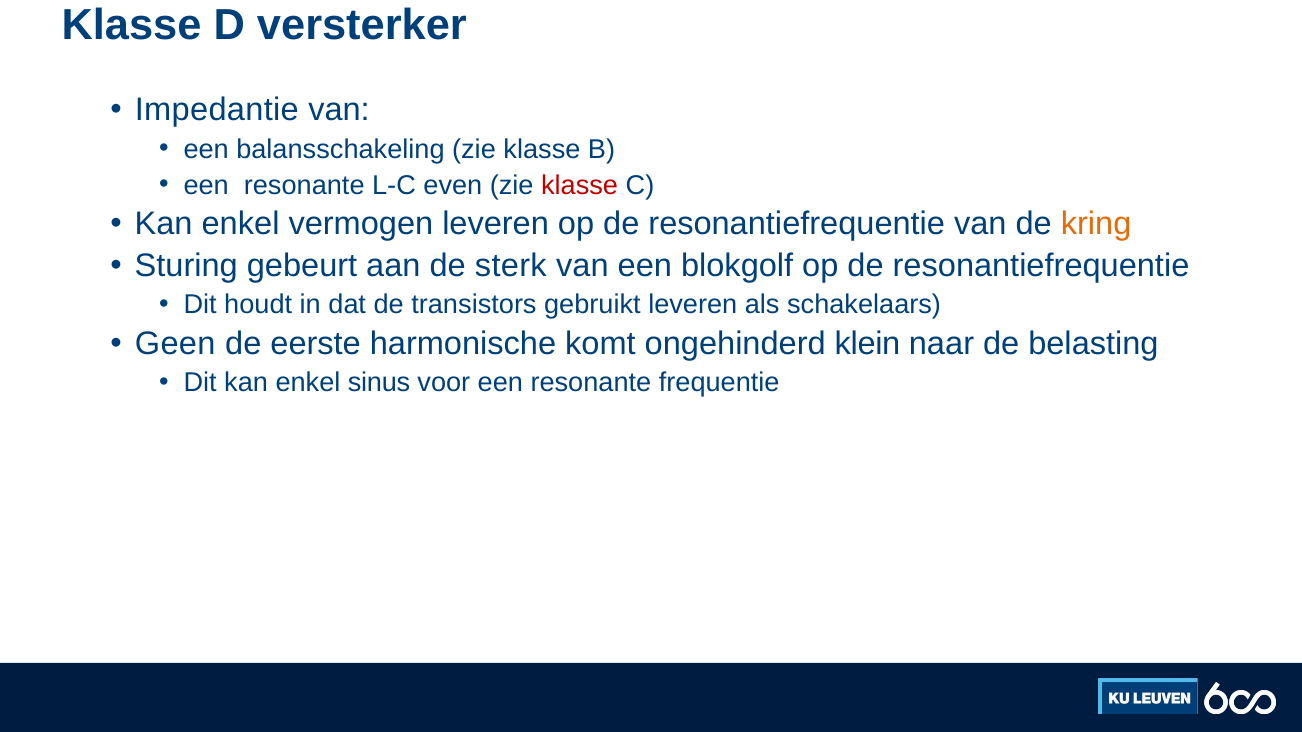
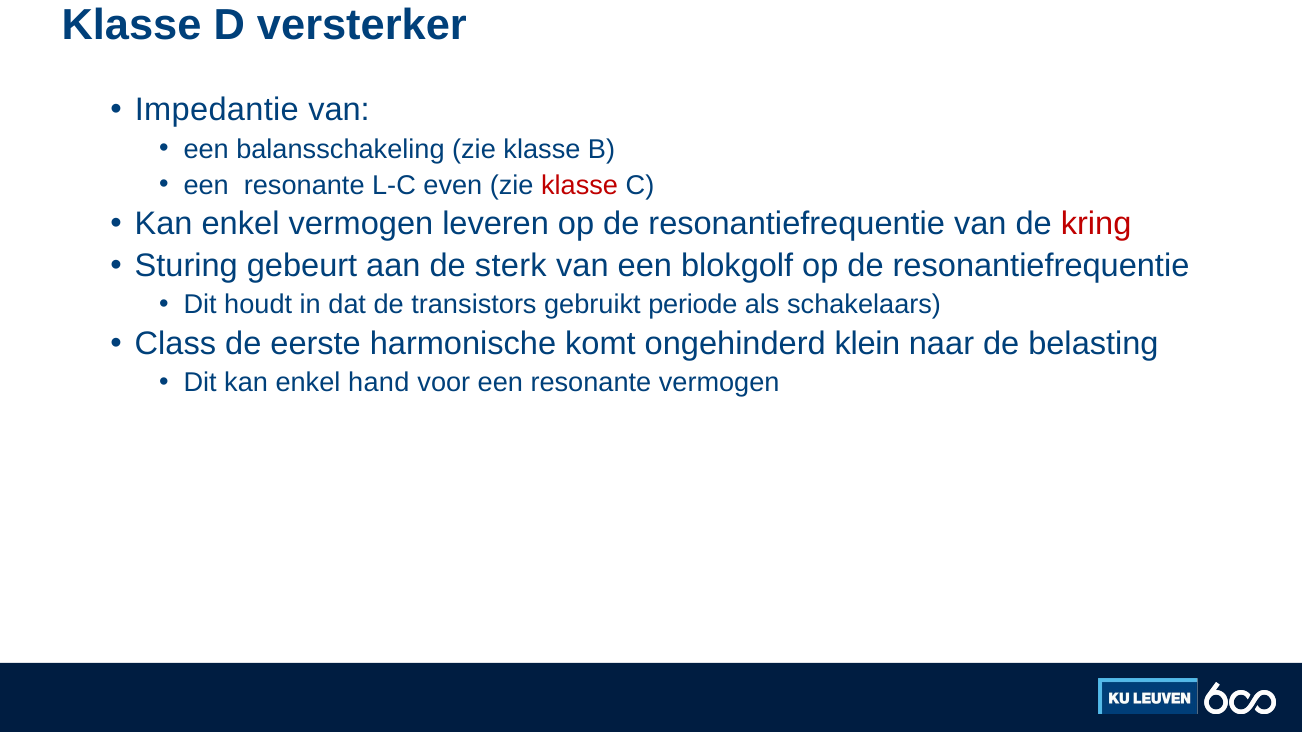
kring colour: orange -> red
gebruikt leveren: leveren -> periode
Geen: Geen -> Class
sinus: sinus -> hand
resonante frequentie: frequentie -> vermogen
